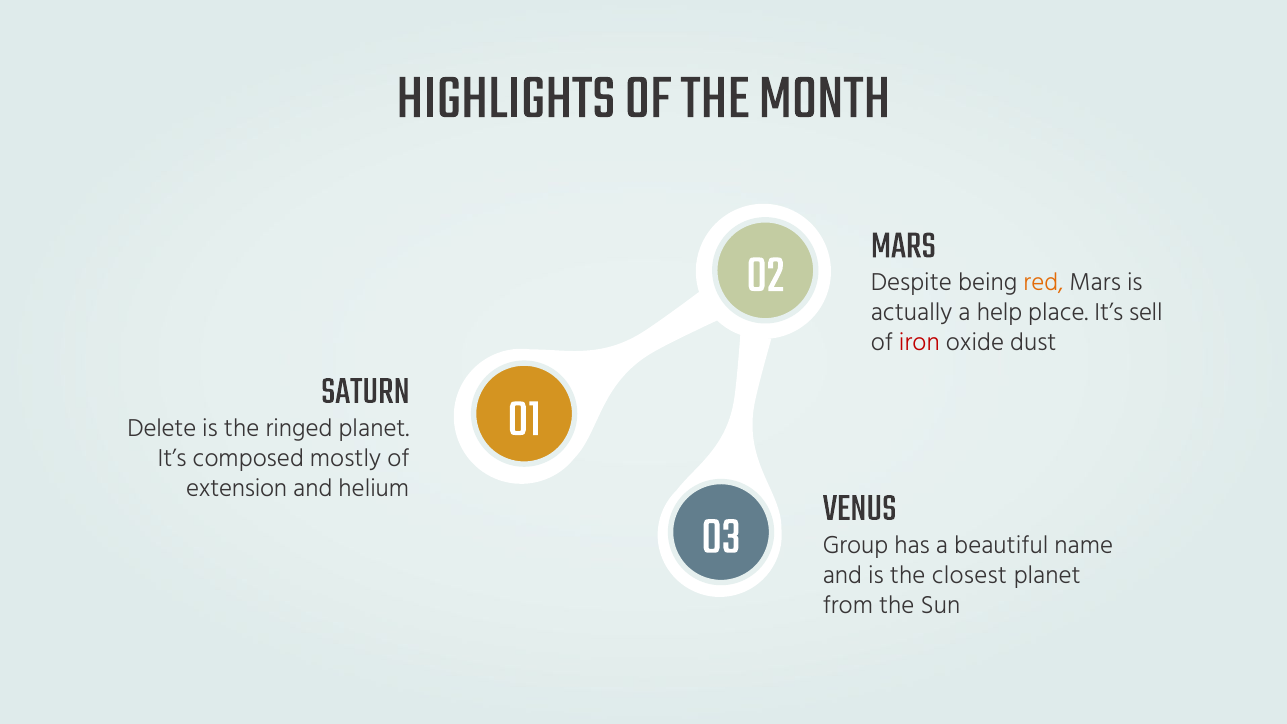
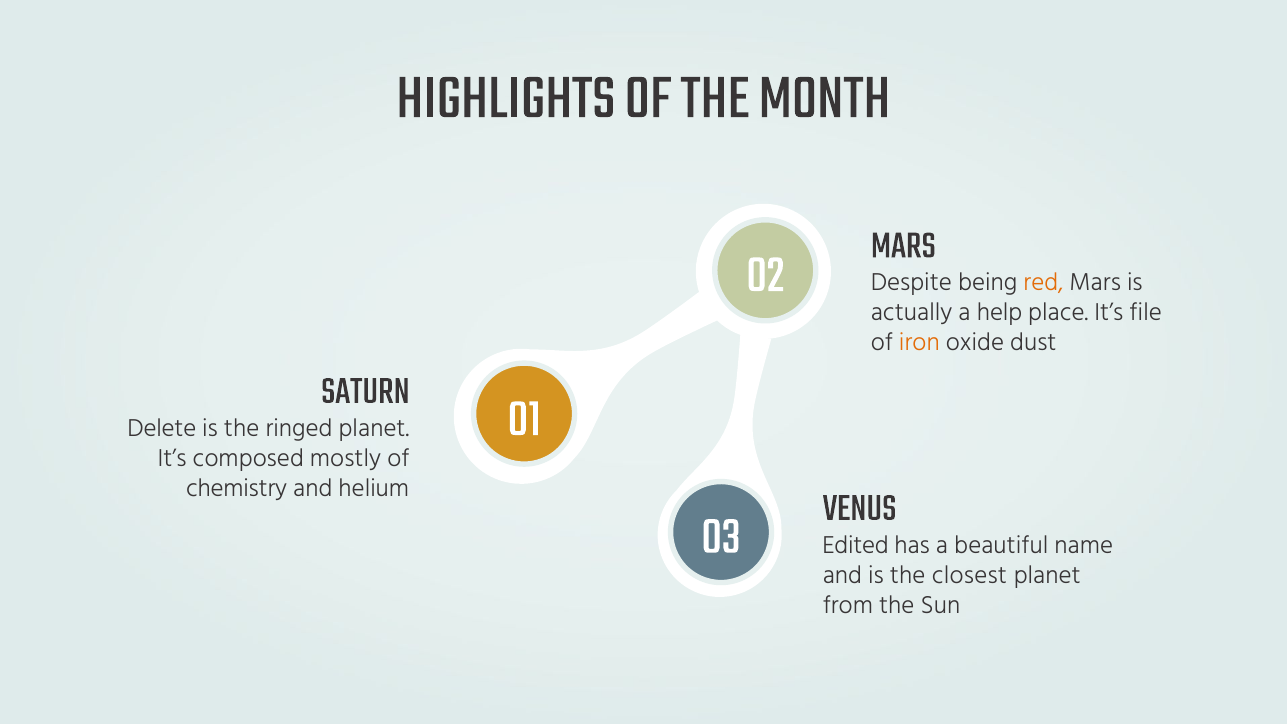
sell: sell -> file
iron colour: red -> orange
extension: extension -> chemistry
Group: Group -> Edited
